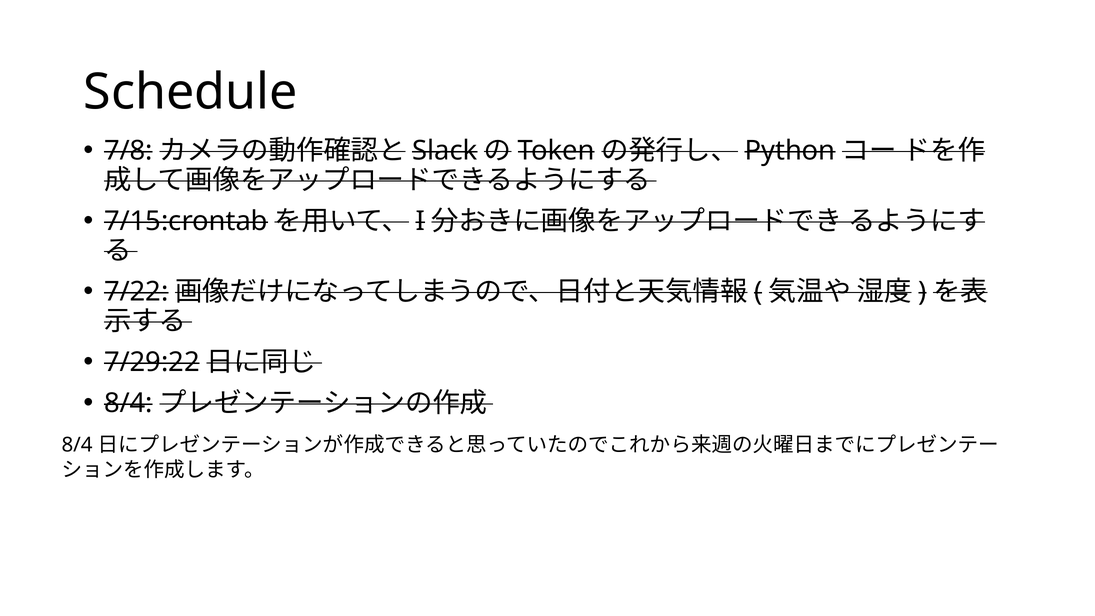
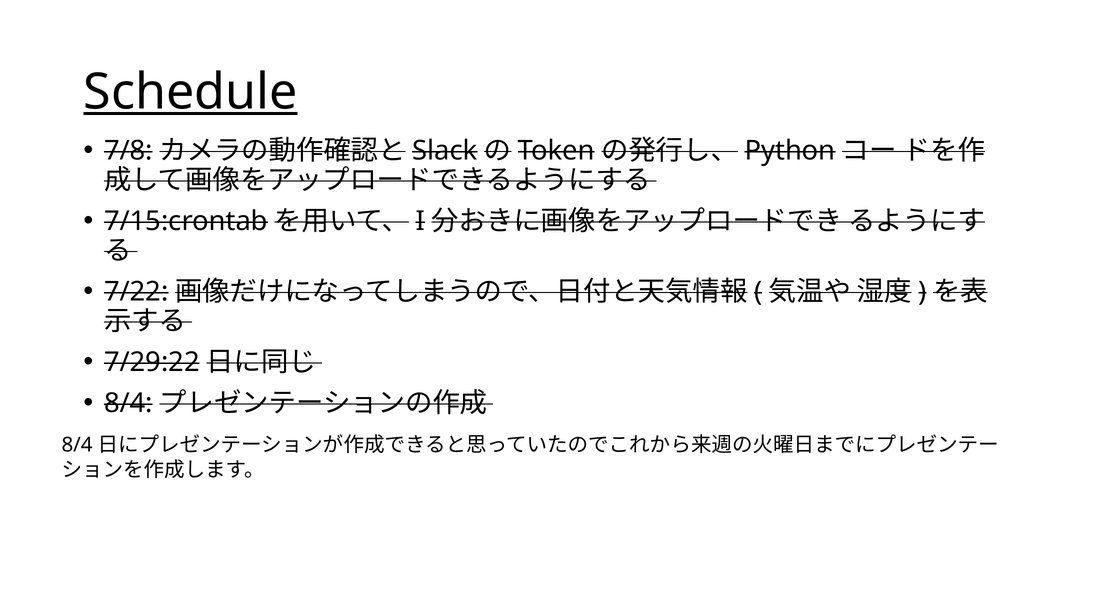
Schedule underline: none -> present
